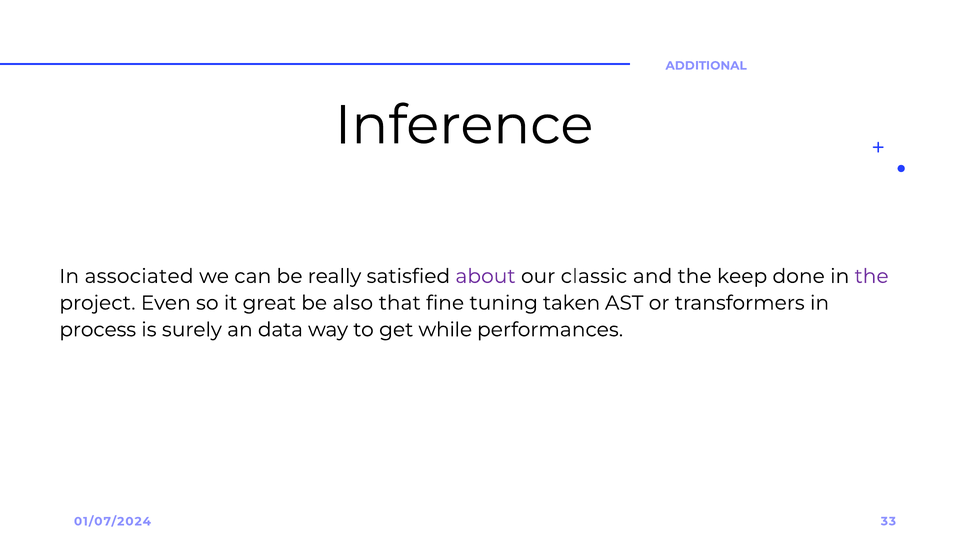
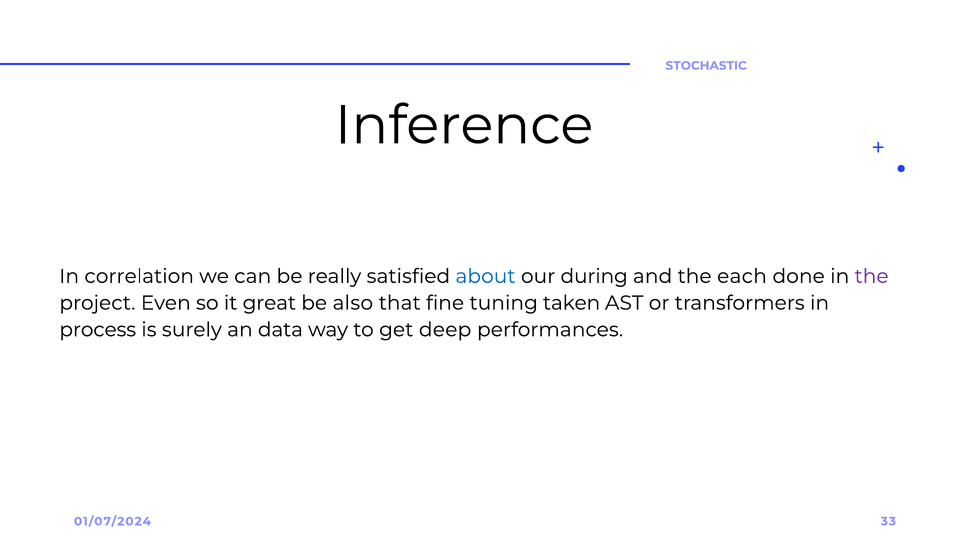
ADDITIONAL: ADDITIONAL -> STOCHASTIC
associated: associated -> correlation
about colour: purple -> blue
classic: classic -> during
keep: keep -> each
while: while -> deep
